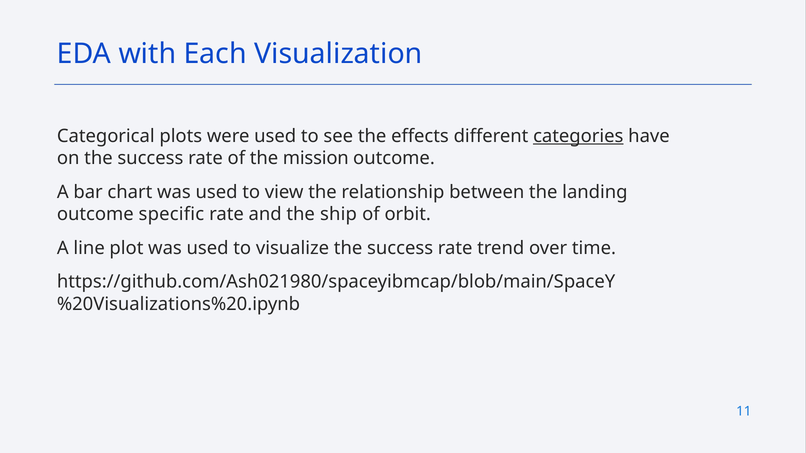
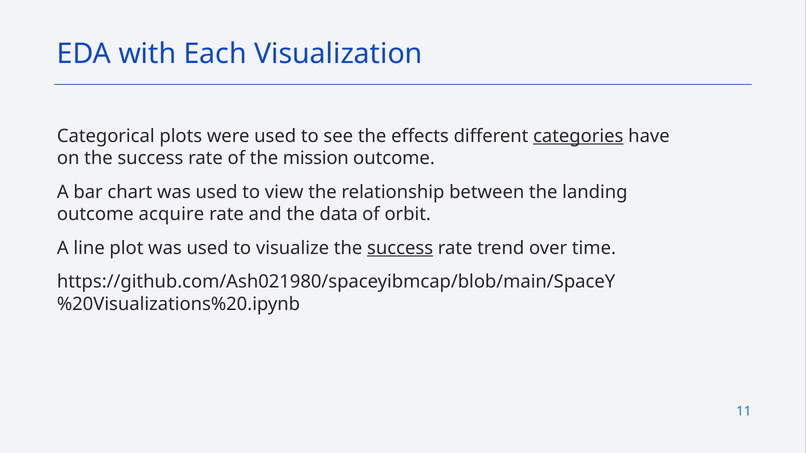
specific: specific -> acquire
ship: ship -> data
success at (400, 248) underline: none -> present
